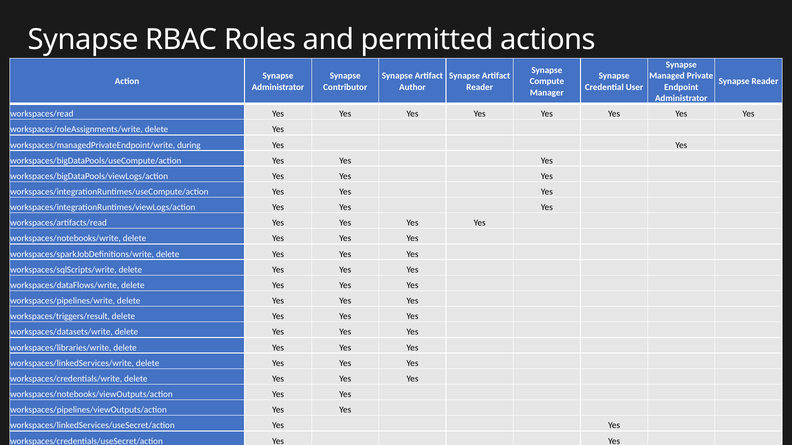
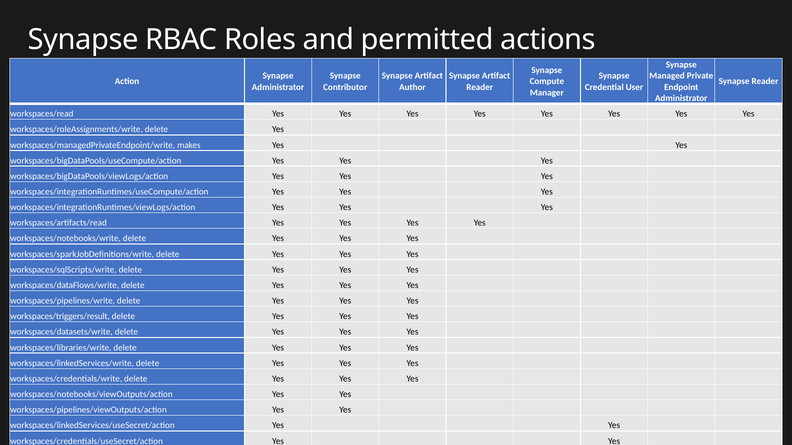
during: during -> makes
